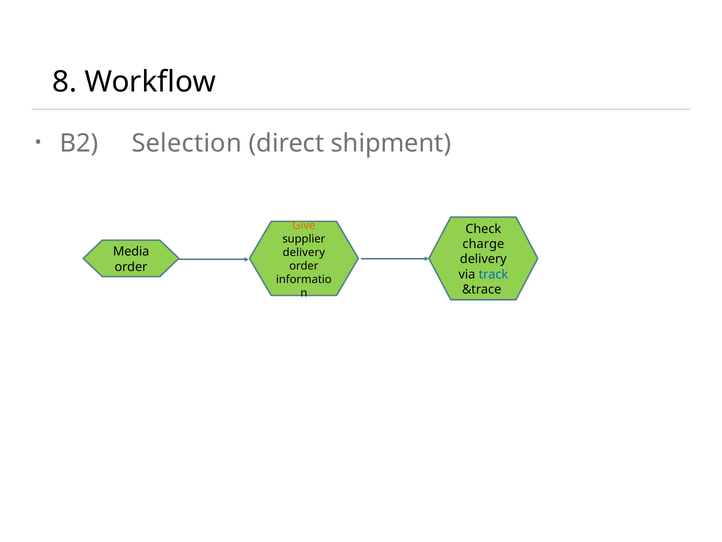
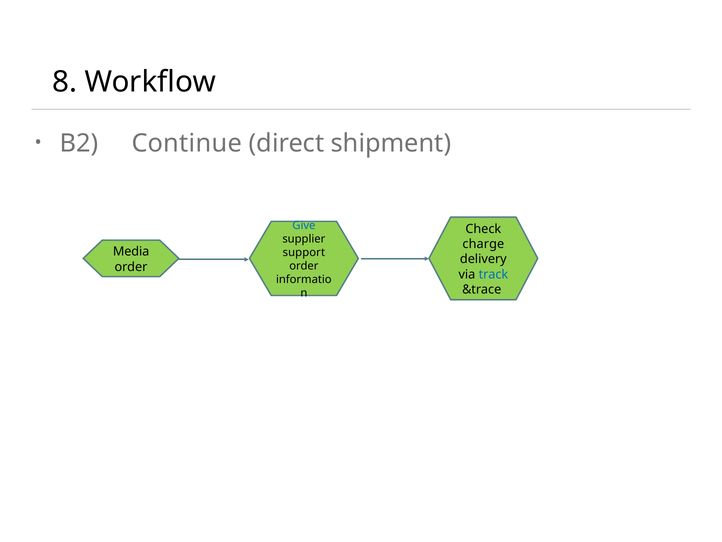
Selection: Selection -> Continue
Give colour: orange -> blue
delivery at (304, 252): delivery -> support
